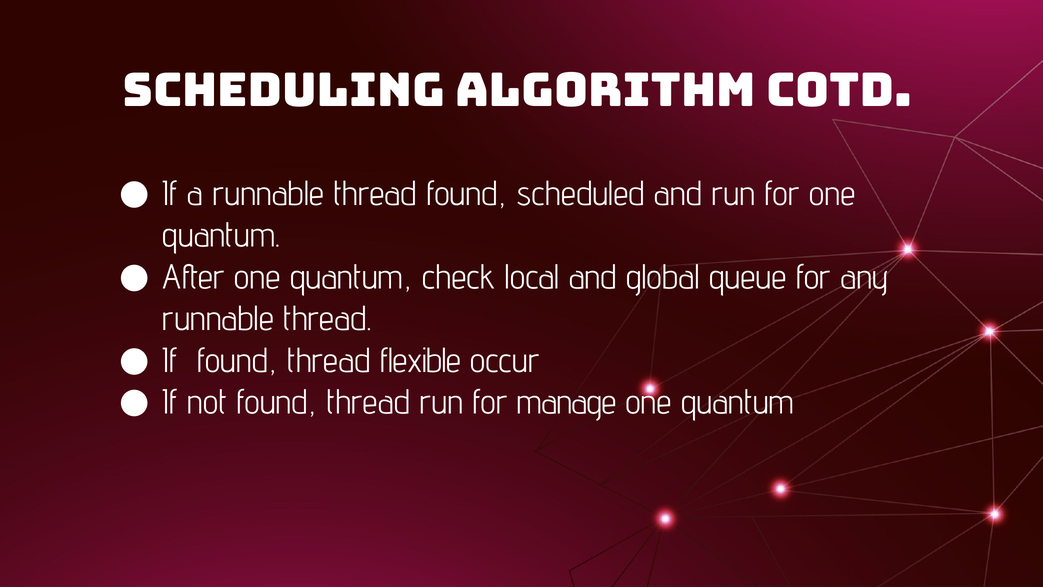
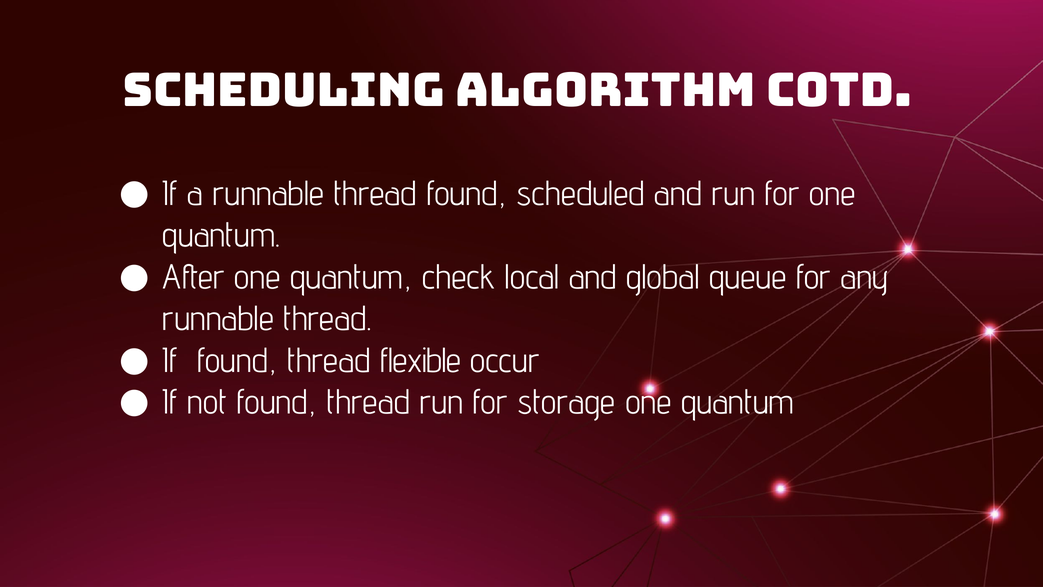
manage: manage -> storage
